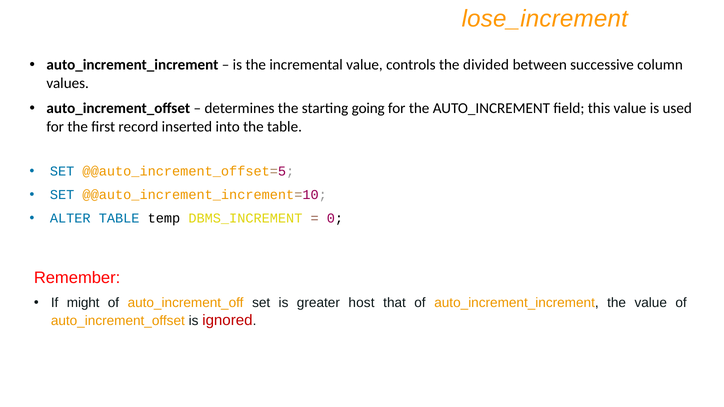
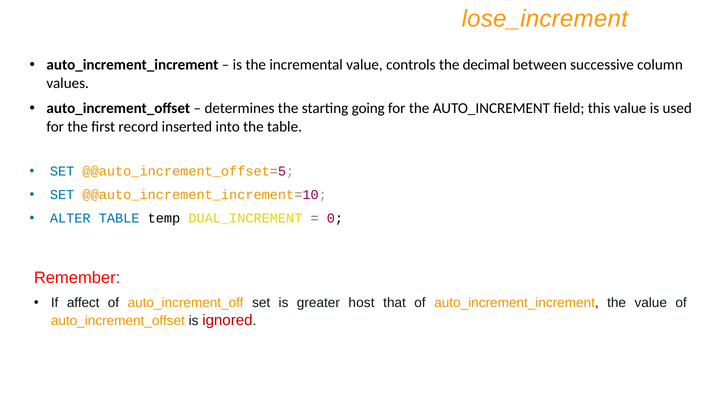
divided: divided -> decimal
DBMS_INCREMENT: DBMS_INCREMENT -> DUAL_INCREMENT
might: might -> affect
